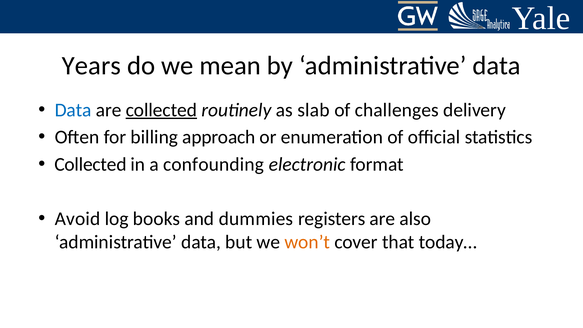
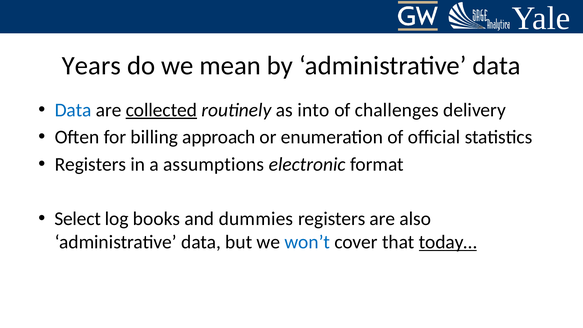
slab: slab -> into
Collected at (91, 164): Collected -> Registers
confounding: confounding -> assumptions
Avoid: Avoid -> Select
won’t colour: orange -> blue
today… underline: none -> present
